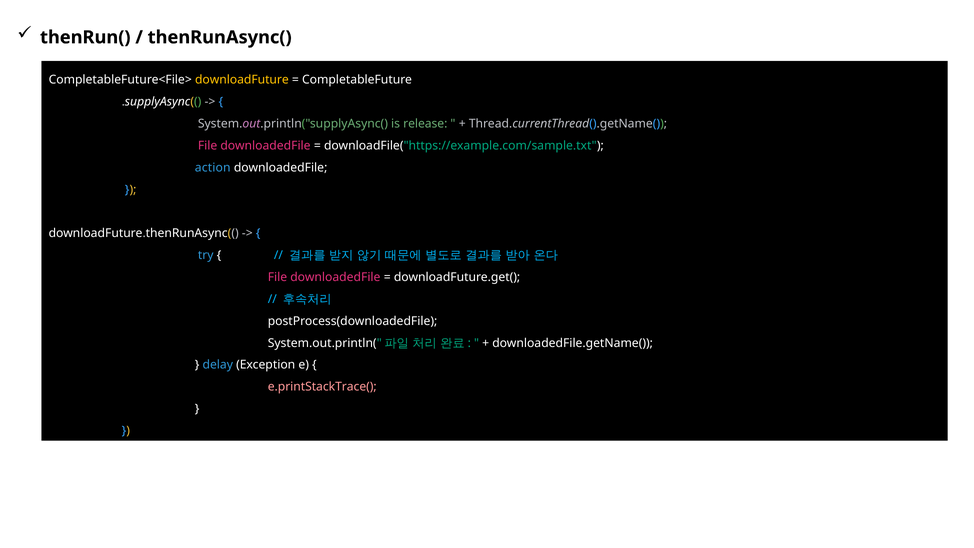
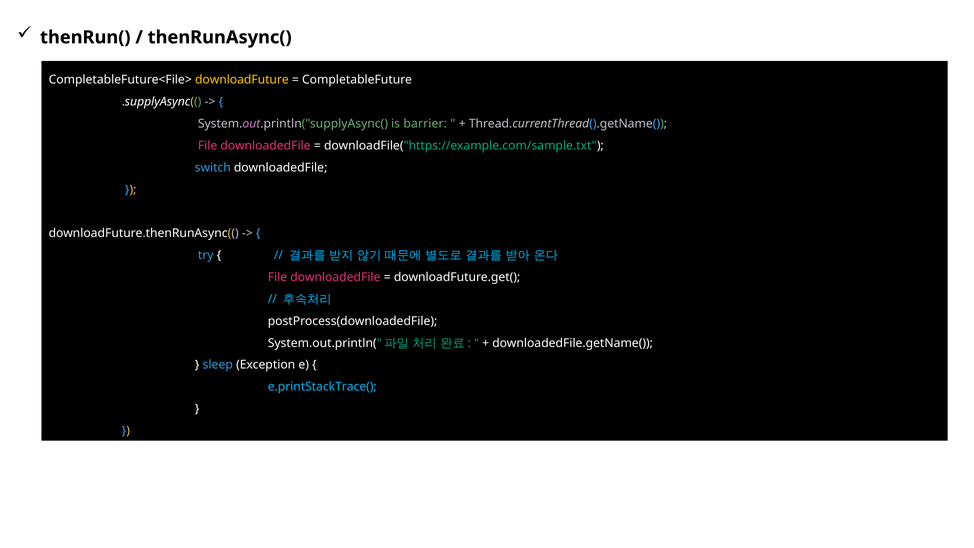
release: release -> barrier
action: action -> switch
delay: delay -> sleep
e.printStackTrace( colour: pink -> light blue
